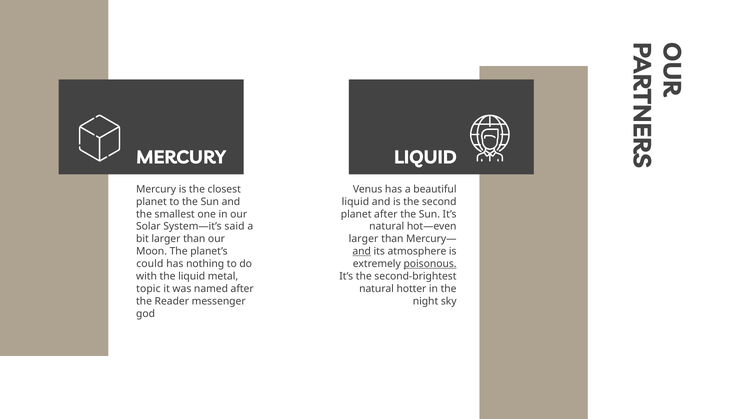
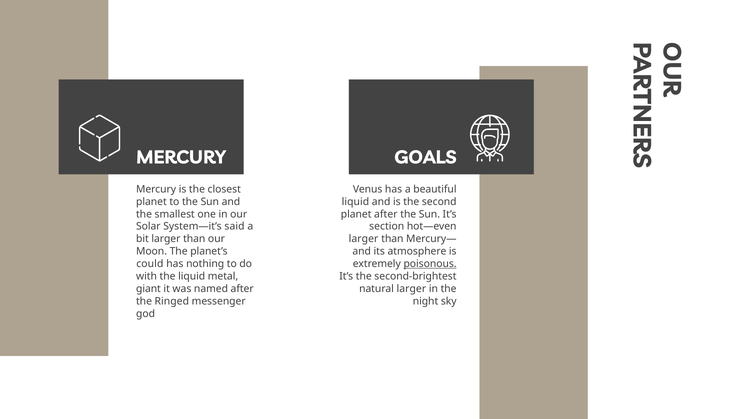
LIQUID at (426, 158): LIQUID -> GOALS
natural at (387, 227): natural -> section
and at (362, 251) underline: present -> none
topic: topic -> giant
natural hotter: hotter -> larger
Reader: Reader -> Ringed
